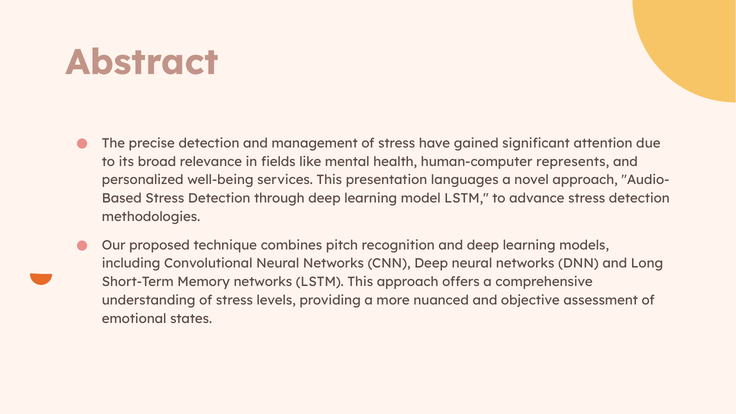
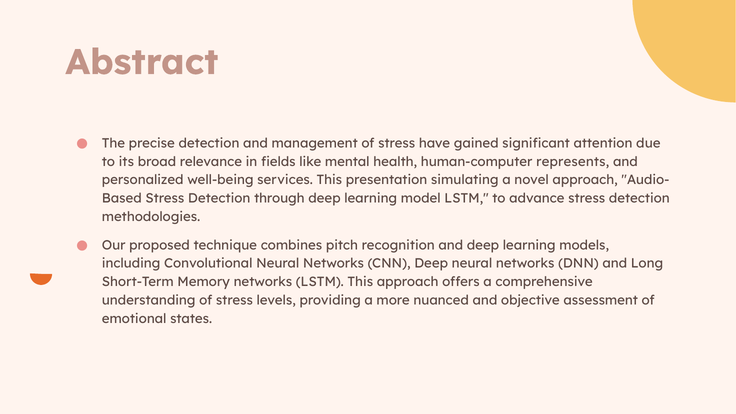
languages: languages -> simulating
